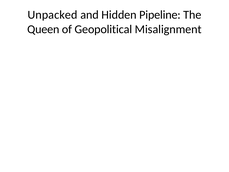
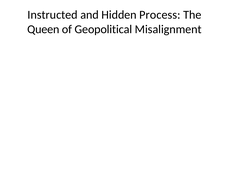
Unpacked: Unpacked -> Instructed
Pipeline: Pipeline -> Process
